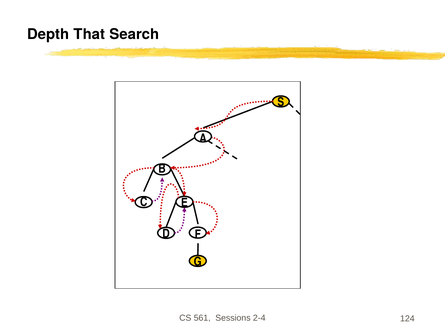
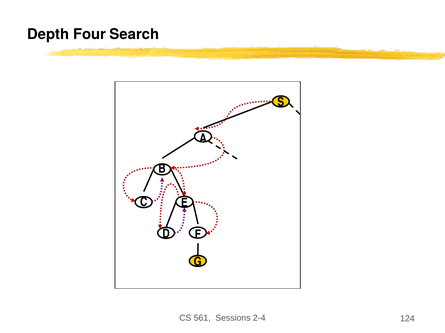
That: That -> Four
